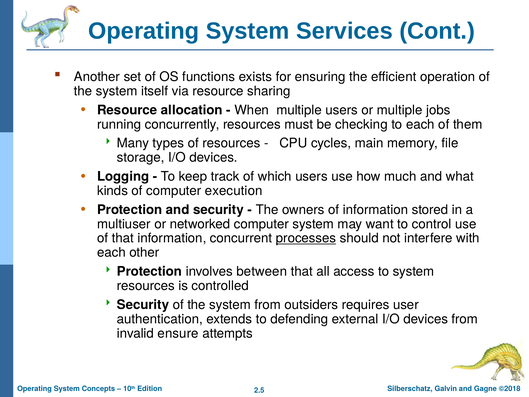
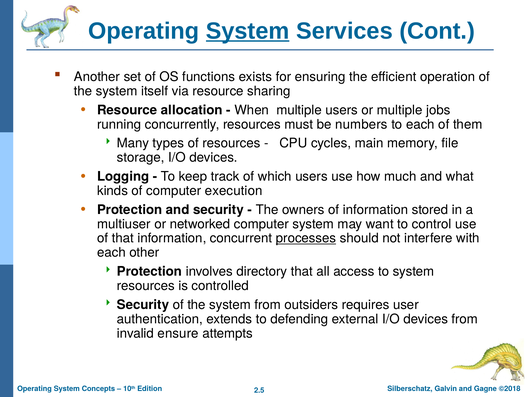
System at (248, 31) underline: none -> present
checking: checking -> numbers
between: between -> directory
